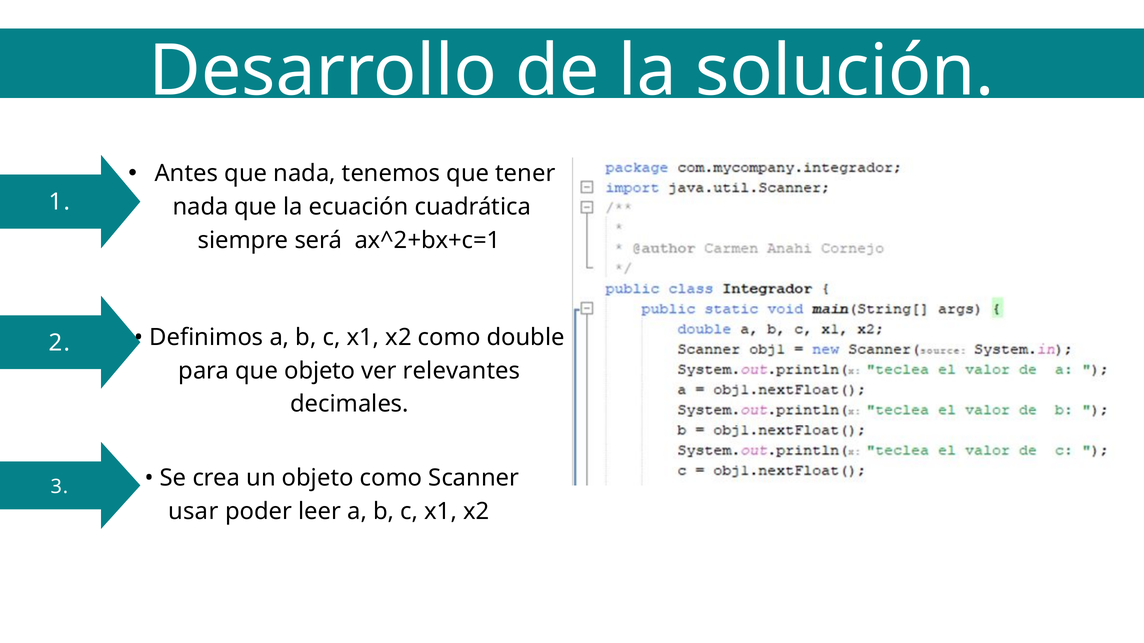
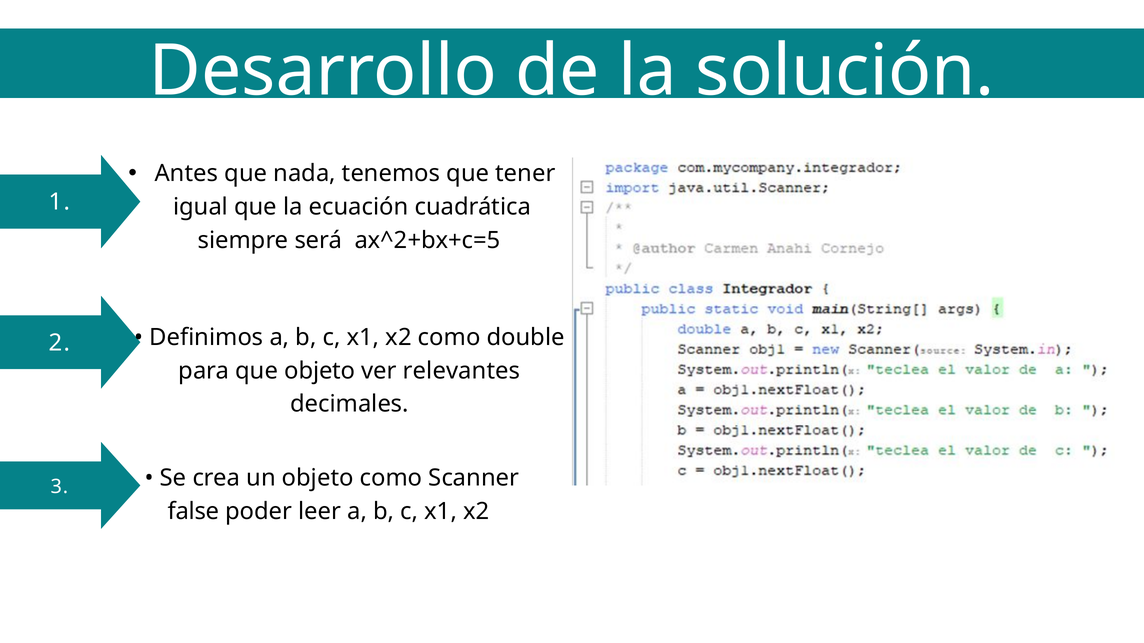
nada at (201, 207): nada -> igual
ax^2+bx+c=1: ax^2+bx+c=1 -> ax^2+bx+c=5
usar: usar -> false
